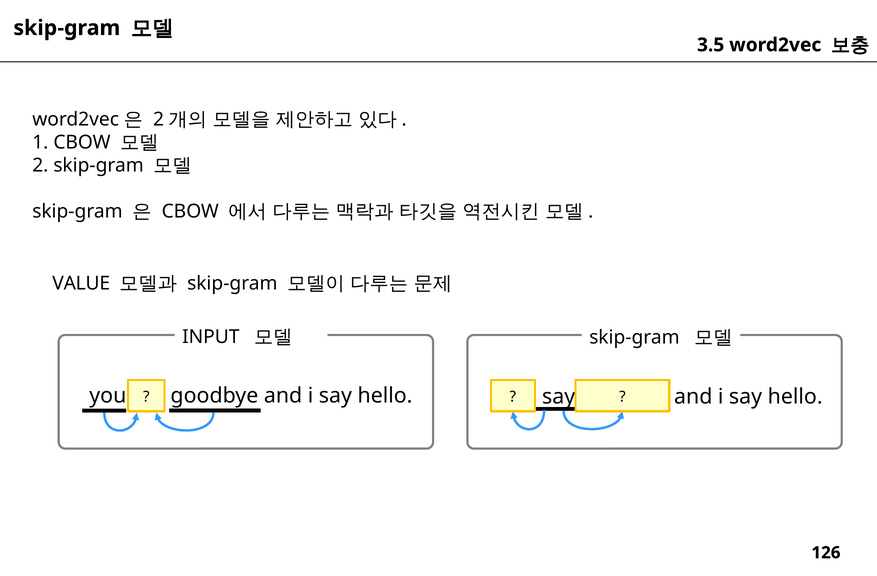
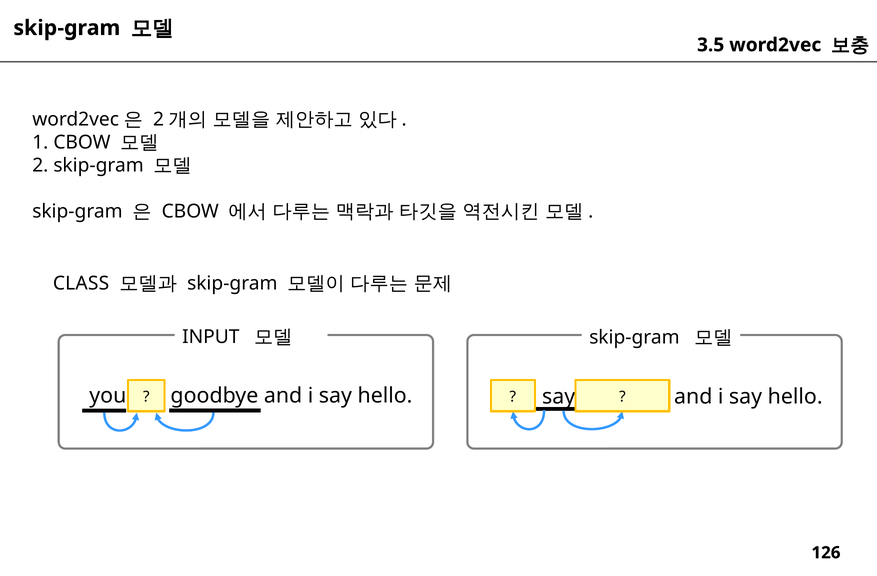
VALUE: VALUE -> CLASS
